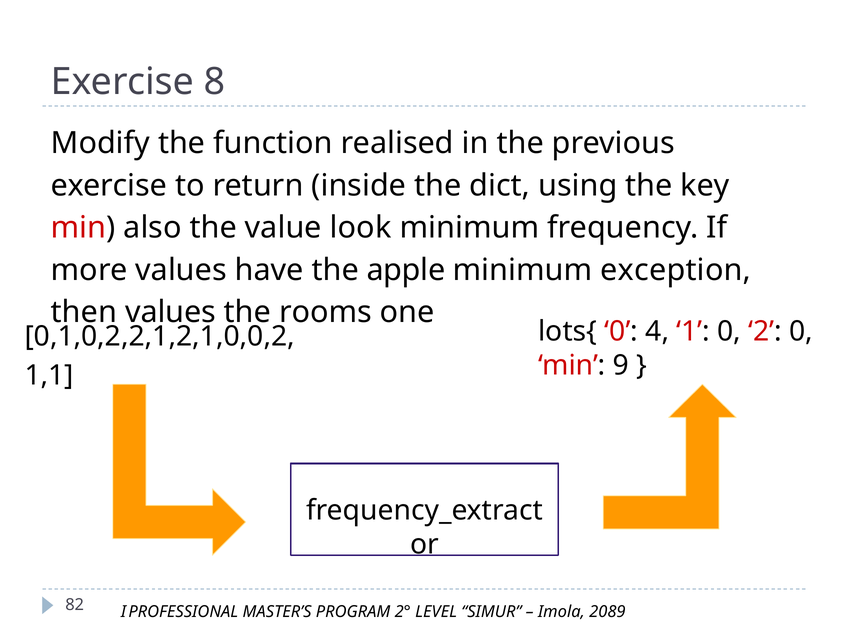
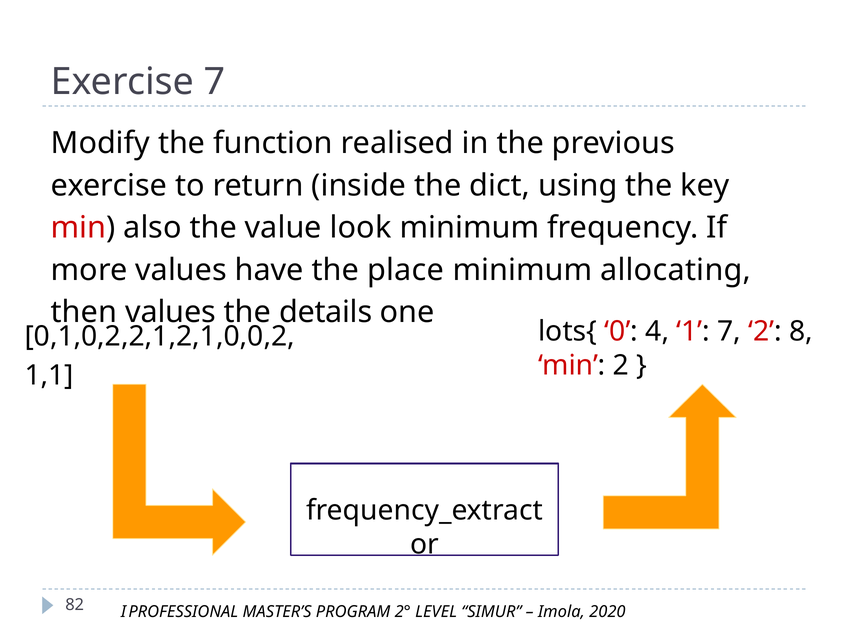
Exercise 8: 8 -> 7
apple: apple -> place
exception: exception -> allocating
rooms: rooms -> details
1 0: 0 -> 7
2 0: 0 -> 8
min 9: 9 -> 2
2089: 2089 -> 2020
